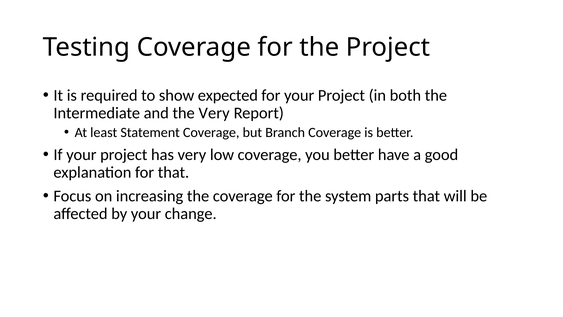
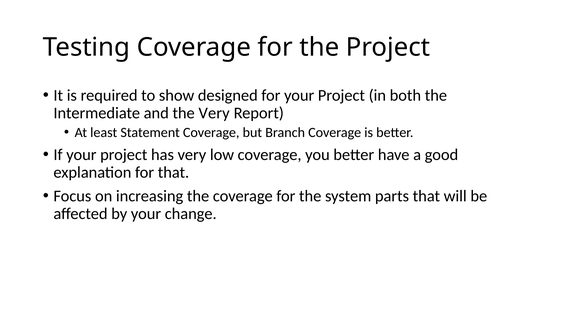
expected: expected -> designed
